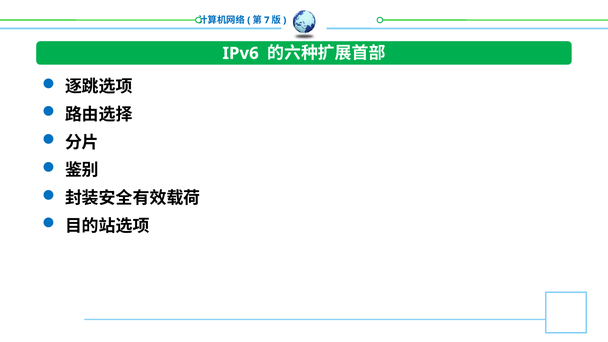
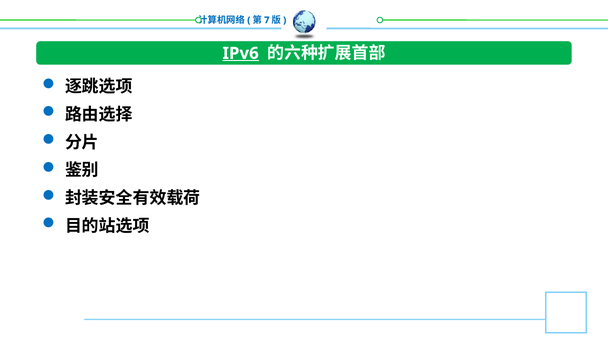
IPv6 underline: none -> present
